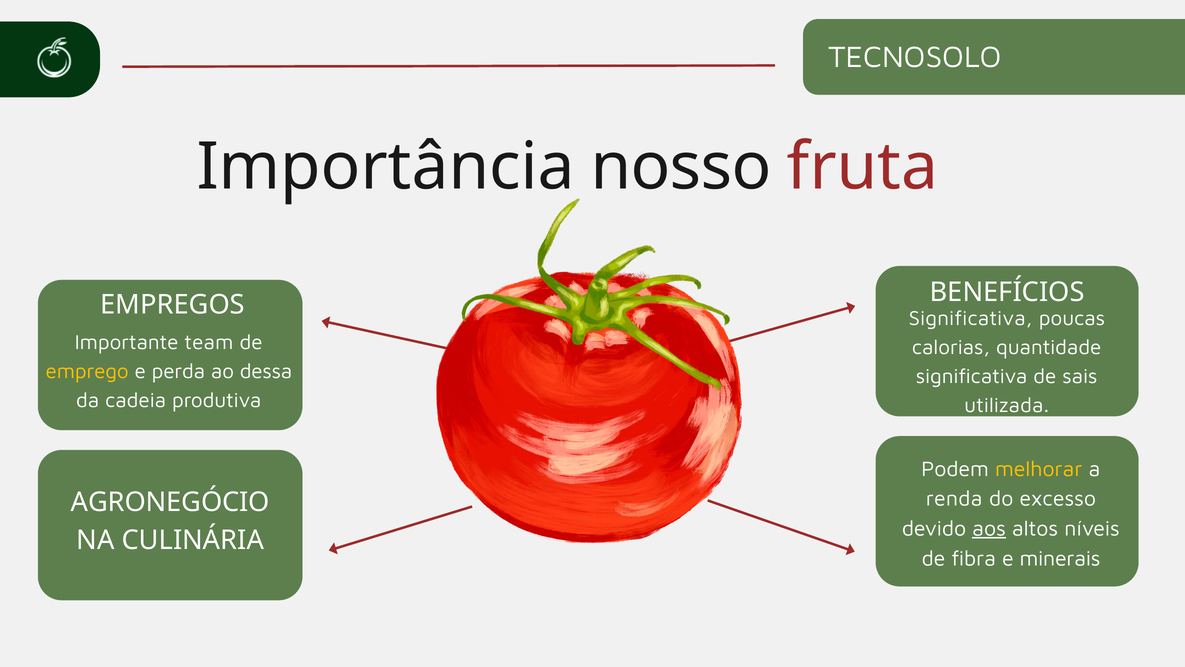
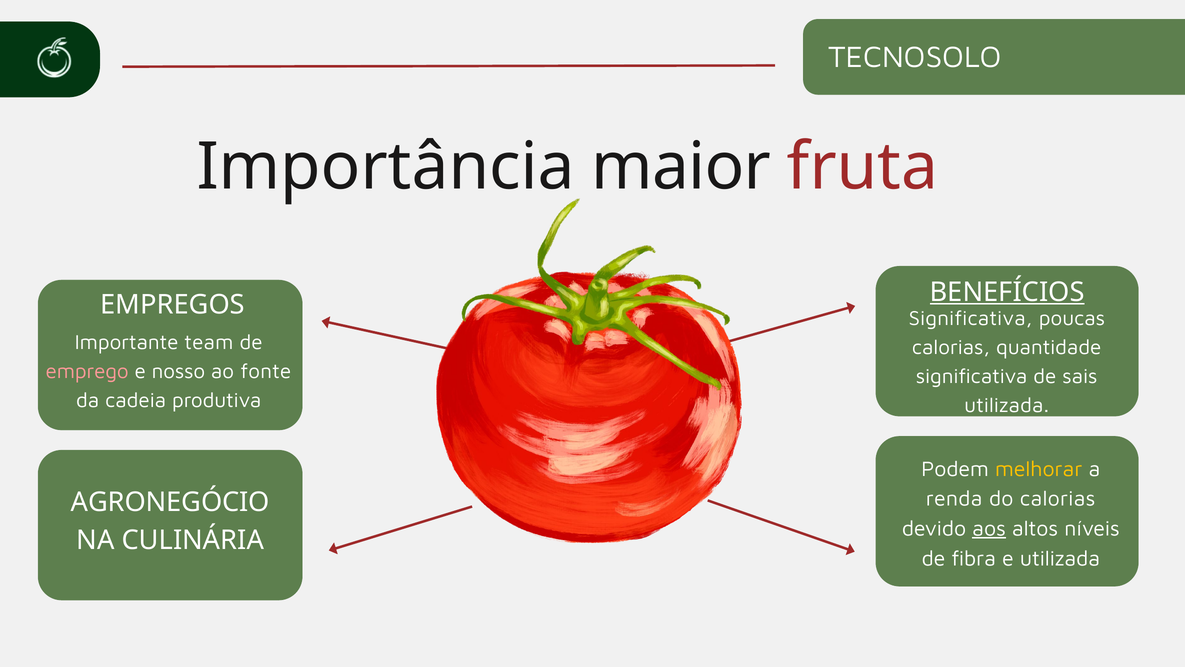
nosso: nosso -> maior
BENEFÍCIOS underline: none -> present
emprego colour: yellow -> pink
perda: perda -> nosso
dessa: dessa -> fonte
do excesso: excesso -> calorias
e minerais: minerais -> utilizada
